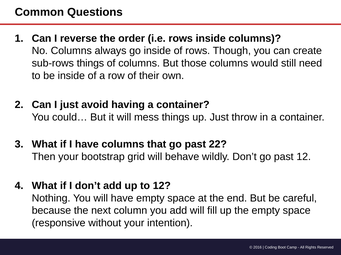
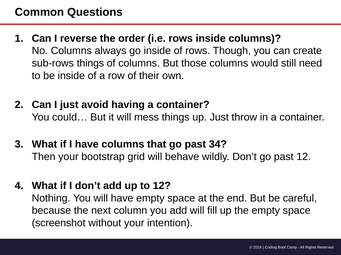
22: 22 -> 34
responsive: responsive -> screenshot
